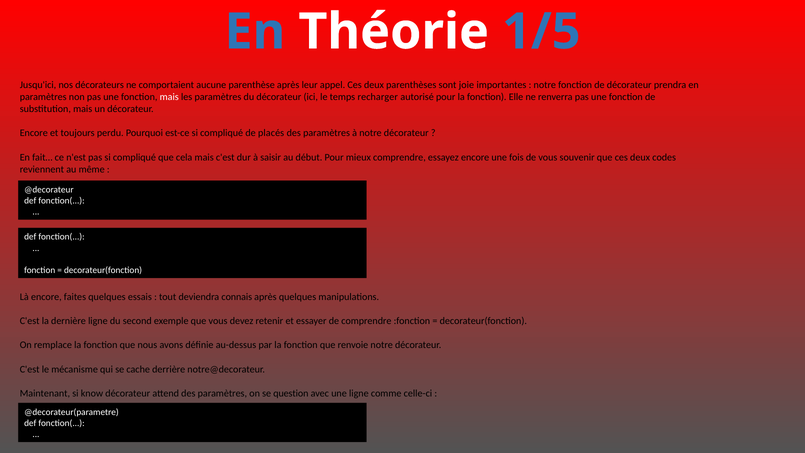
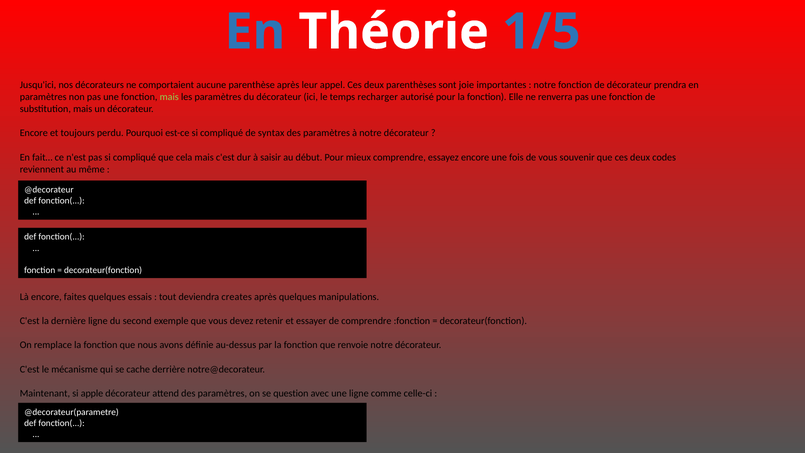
mais at (169, 97) colour: white -> light green
placés: placés -> syntax
connais: connais -> creates
know: know -> apple
